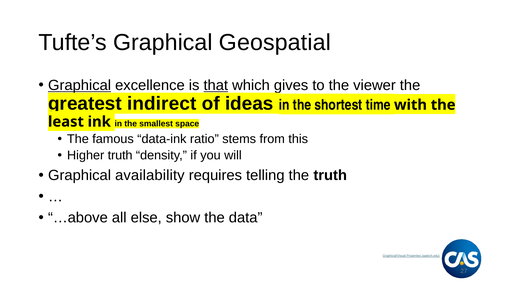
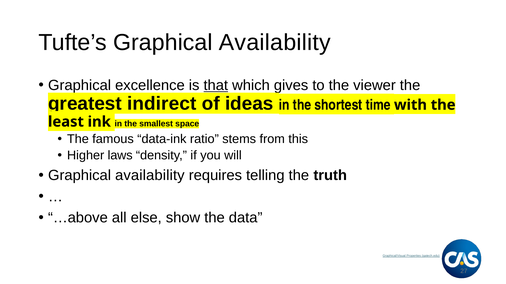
Tufte’s Graphical Geospatial: Geospatial -> Availability
Graphical at (80, 86) underline: present -> none
Higher truth: truth -> laws
